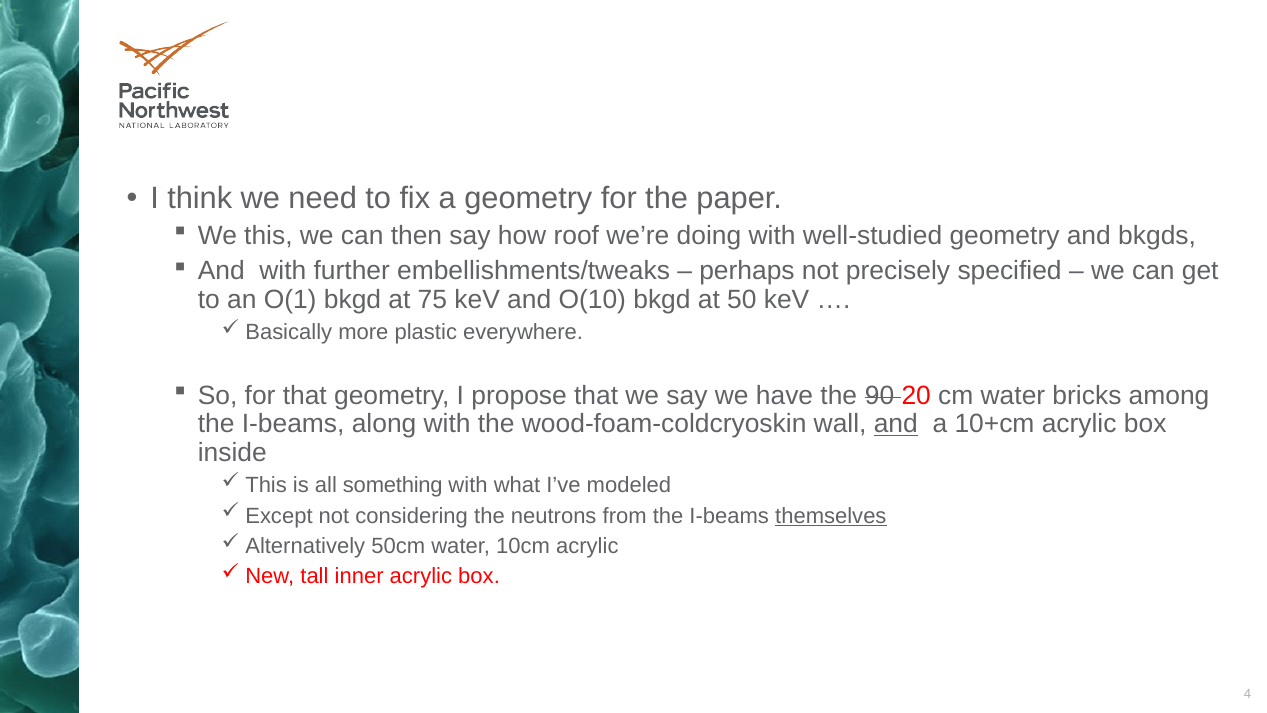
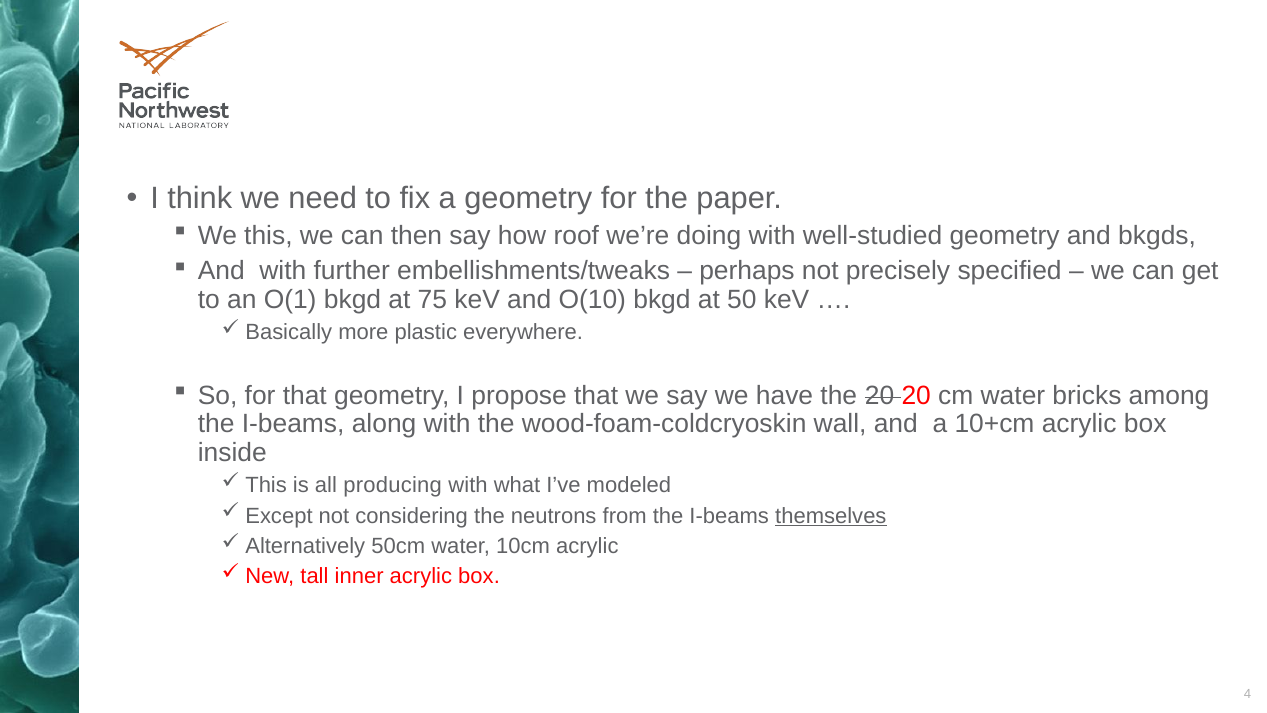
the 90: 90 -> 20
and at (896, 424) underline: present -> none
something: something -> producing
